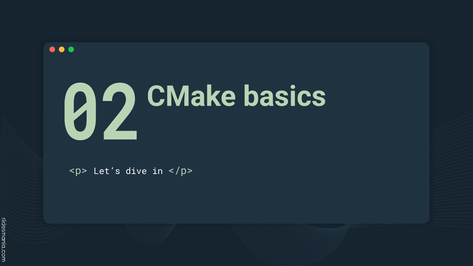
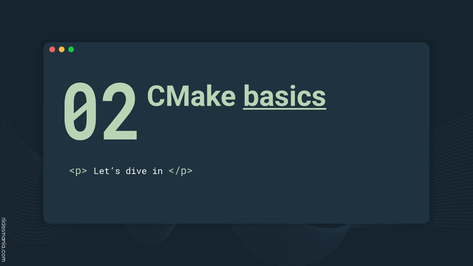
basics underline: none -> present
